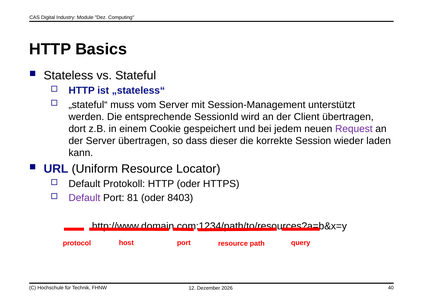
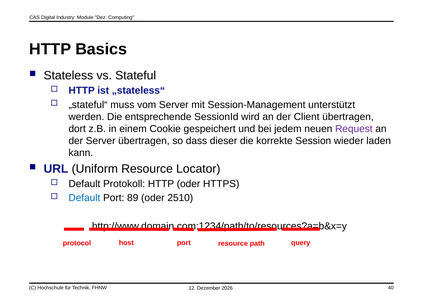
Default at (84, 198) colour: purple -> blue
81: 81 -> 89
8403: 8403 -> 2510
